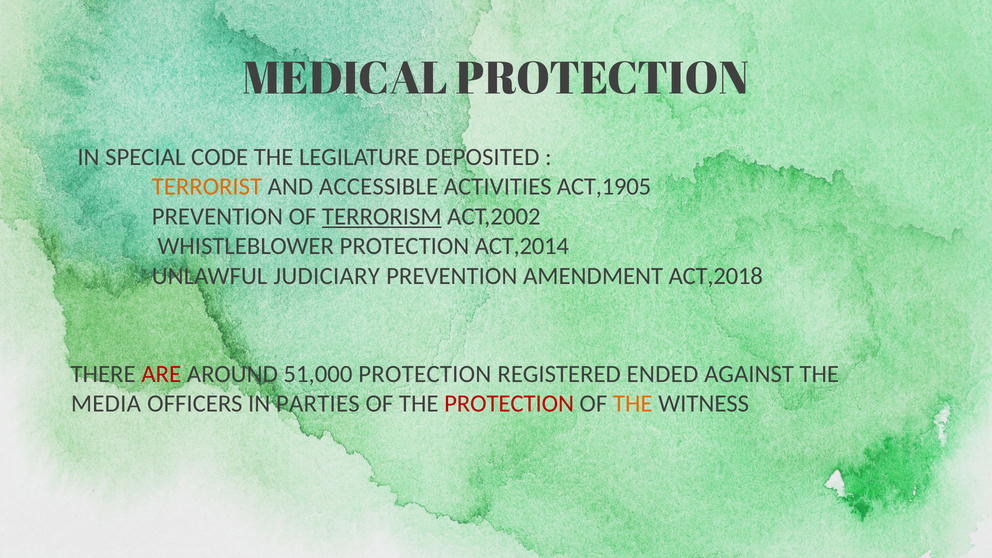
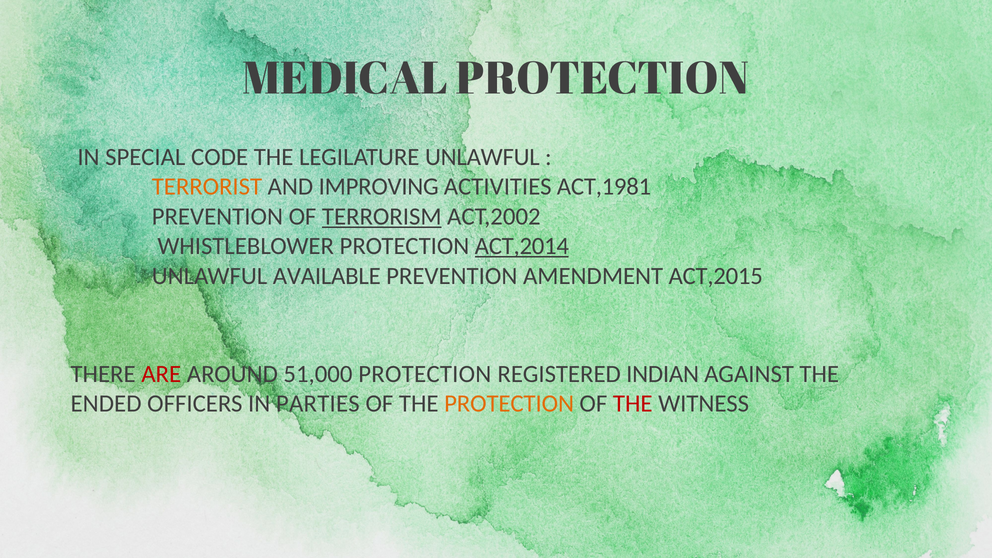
LEGILATURE DEPOSITED: DEPOSITED -> UNLAWFUL
ACCESSIBLE: ACCESSIBLE -> IMPROVING
ACT,1905: ACT,1905 -> ACT,1981
ACT,2014 underline: none -> present
JUDICIARY: JUDICIARY -> AVAILABLE
ACT,2018: ACT,2018 -> ACT,2015
ENDED: ENDED -> INDIAN
MEDIA: MEDIA -> ENDED
PROTECTION at (509, 404) colour: red -> orange
THE at (633, 404) colour: orange -> red
